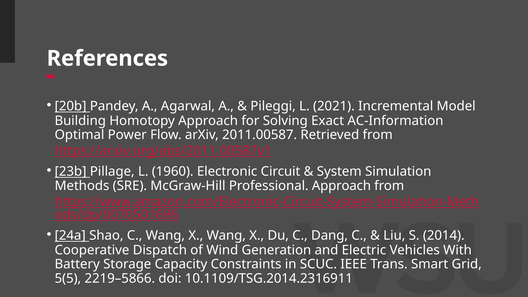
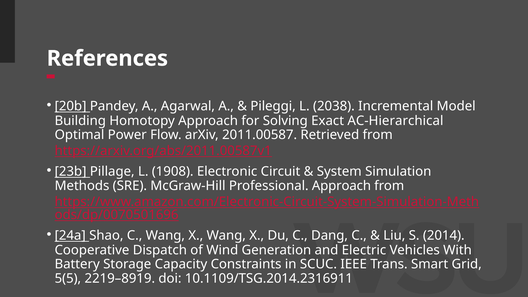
2021: 2021 -> 2038
AC-Information: AC-Information -> AC-Hierarchical
1960: 1960 -> 1908
2219–5866: 2219–5866 -> 2219–8919
